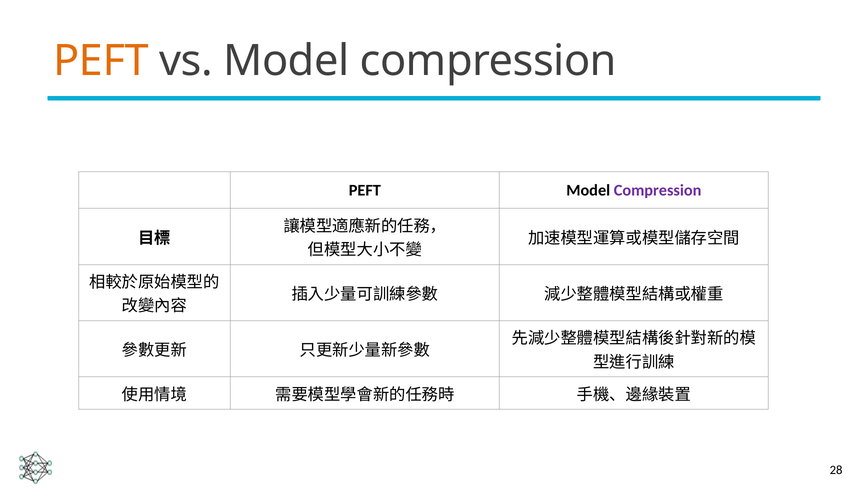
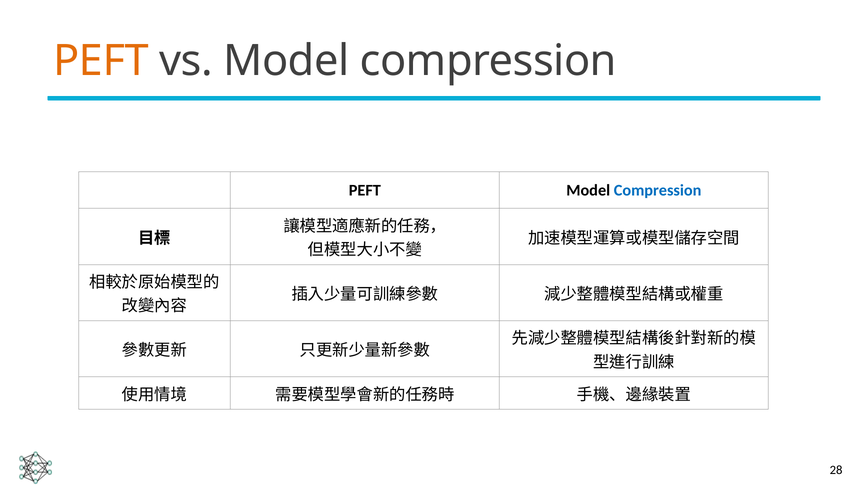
Compression at (658, 190) colour: purple -> blue
